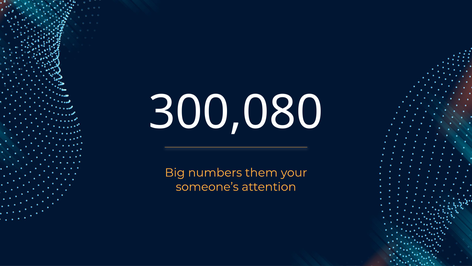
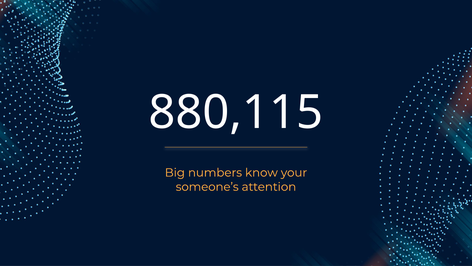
300,080: 300,080 -> 880,115
them: them -> know
